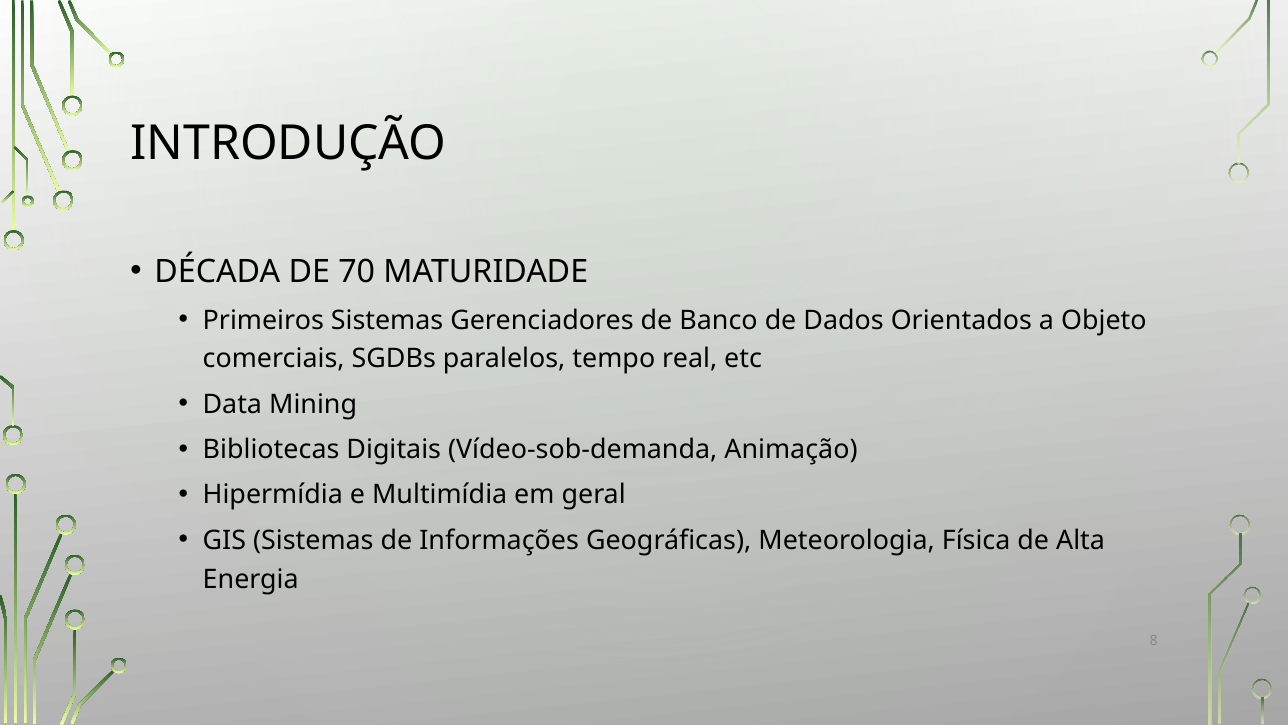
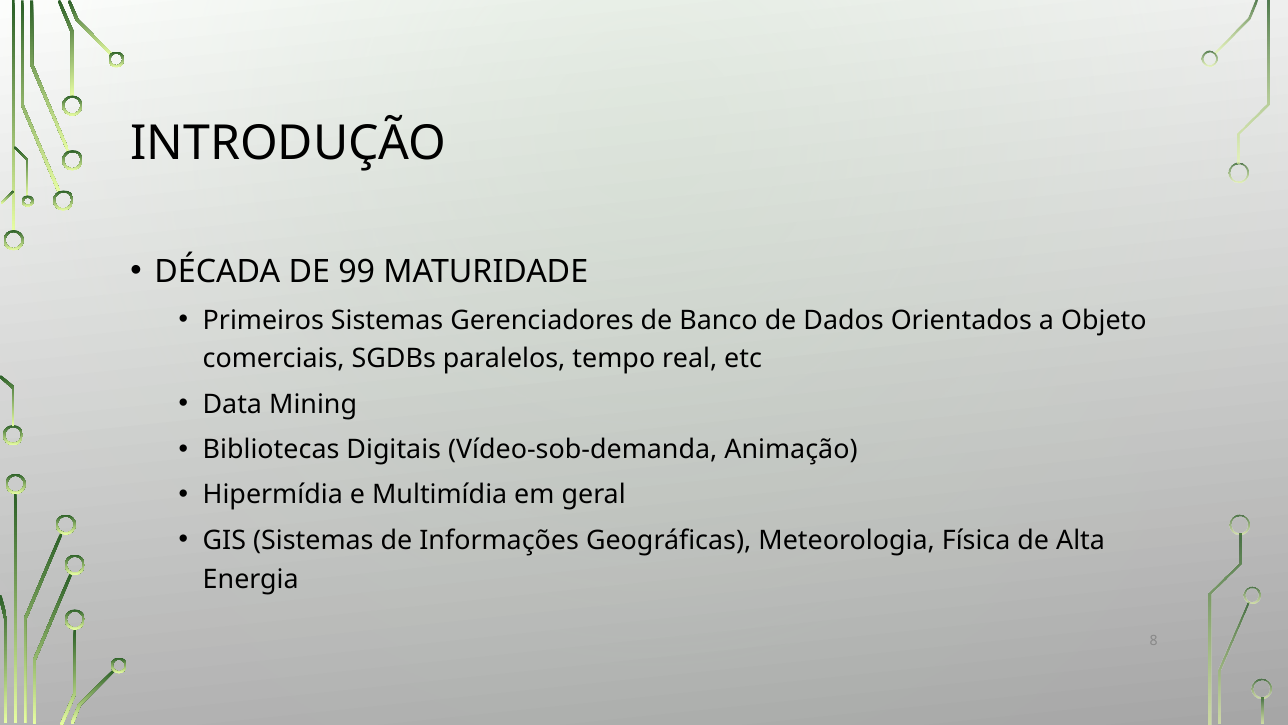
70: 70 -> 99
